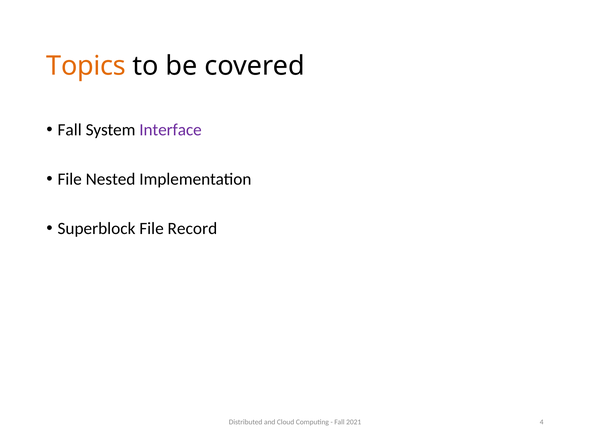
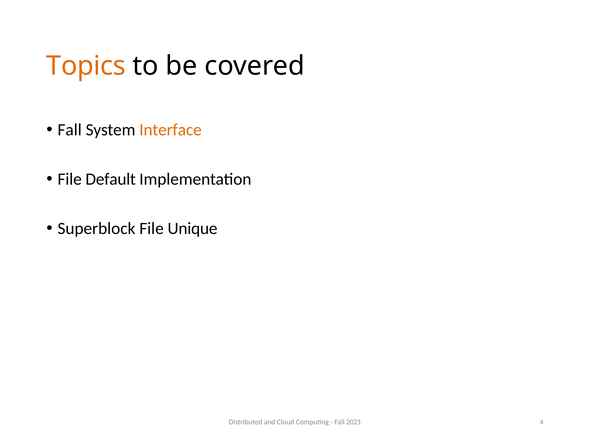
Interface colour: purple -> orange
Nested: Nested -> Default
Record: Record -> Unique
